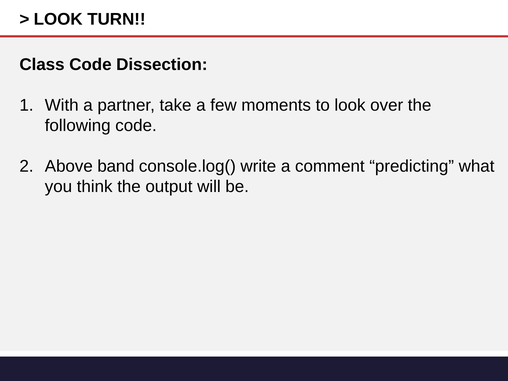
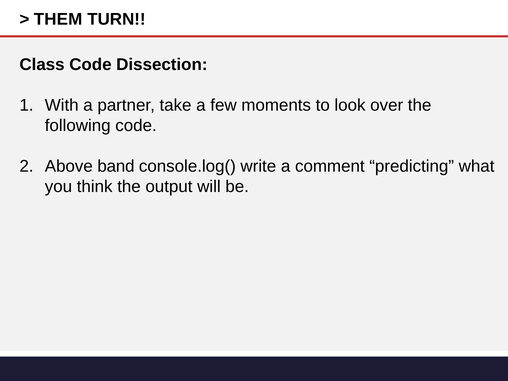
LOOK at (58, 19): LOOK -> THEM
